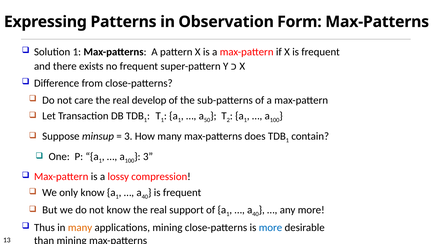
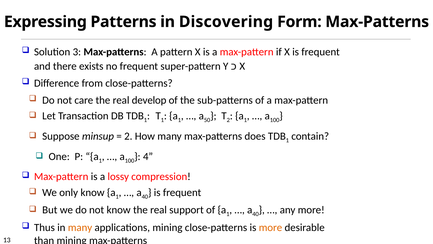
Observation: Observation -> Discovering
Solution 1: 1 -> 3
3 at (128, 136): 3 -> 2
3 at (148, 156): 3 -> 4
more at (270, 227) colour: blue -> orange
